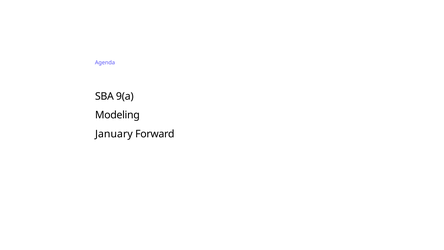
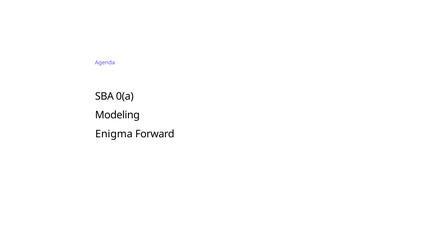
9(a: 9(a -> 0(a
January: January -> Enigma
